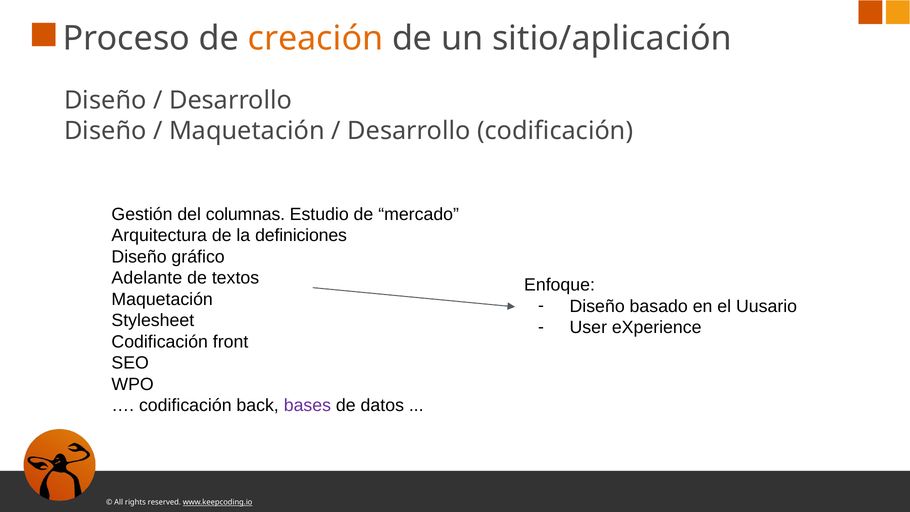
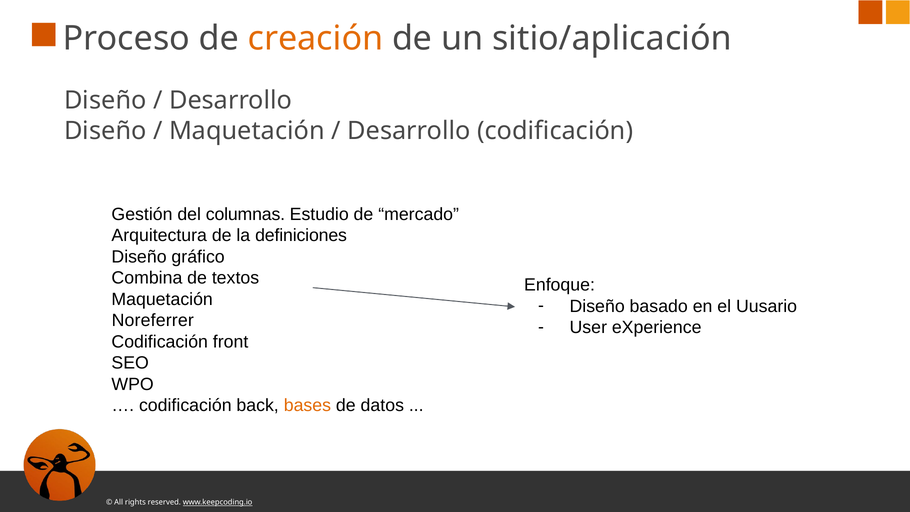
Adelante: Adelante -> Combina
Stylesheet: Stylesheet -> Noreferrer
bases colour: purple -> orange
